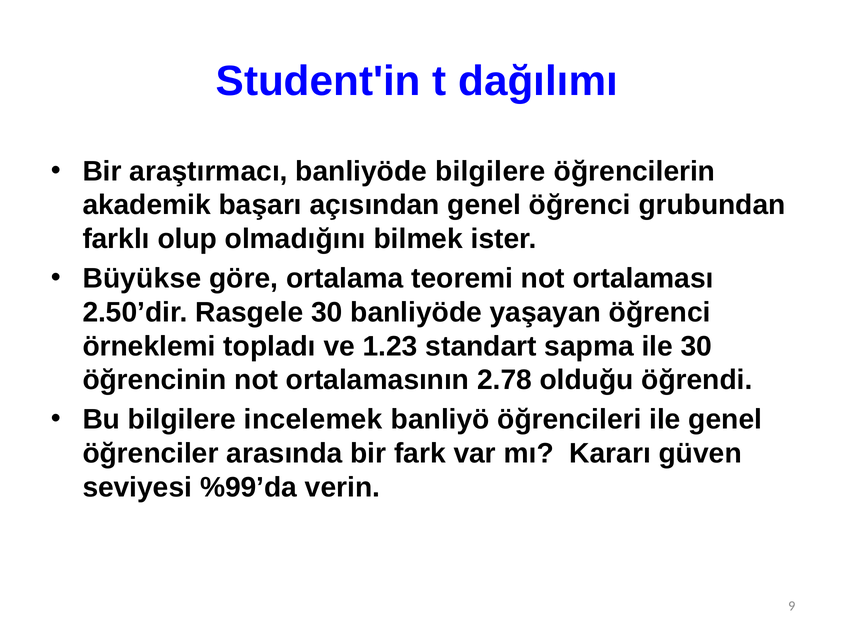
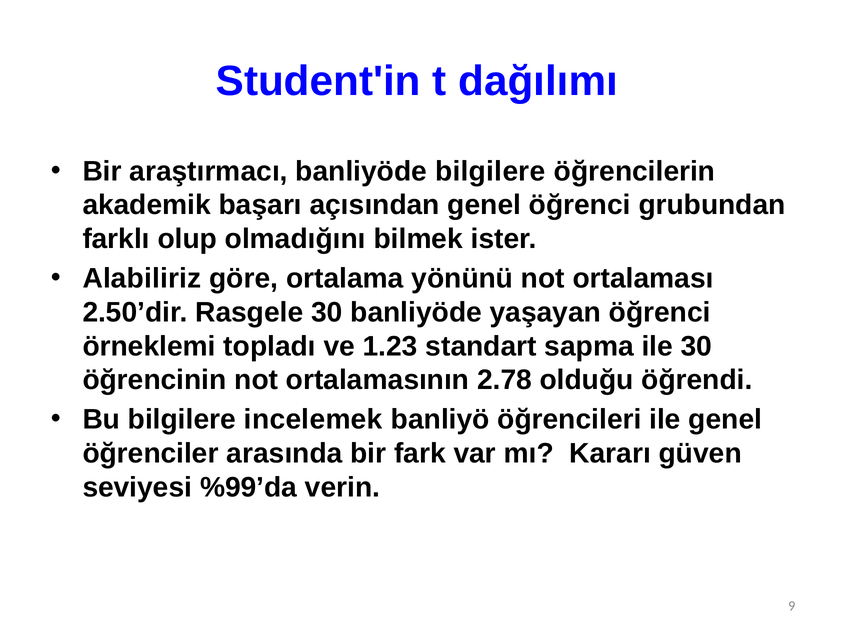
Büyükse: Büyükse -> Alabiliriz
teoremi: teoremi -> yönünü
